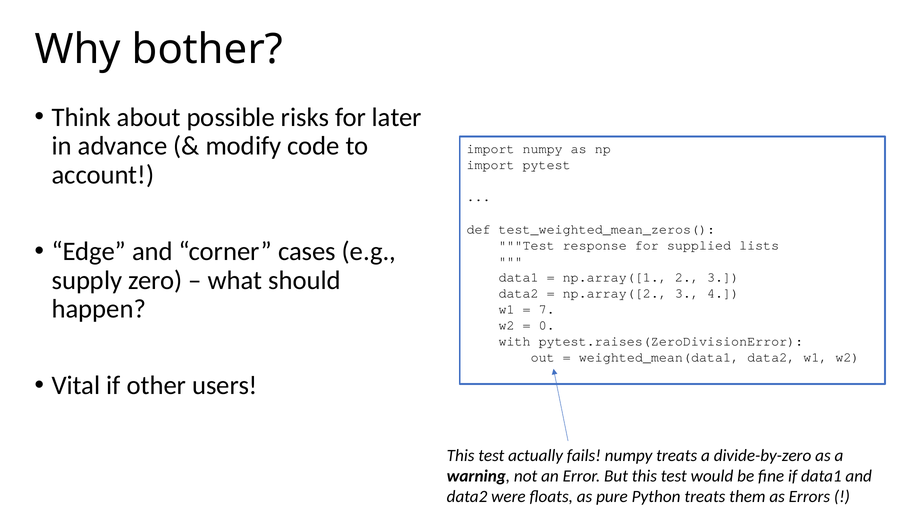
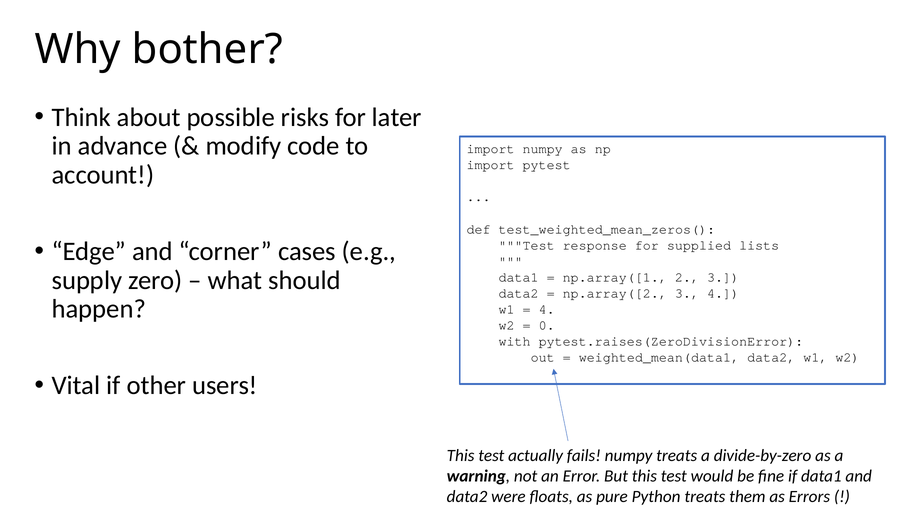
7 at (547, 309): 7 -> 4
